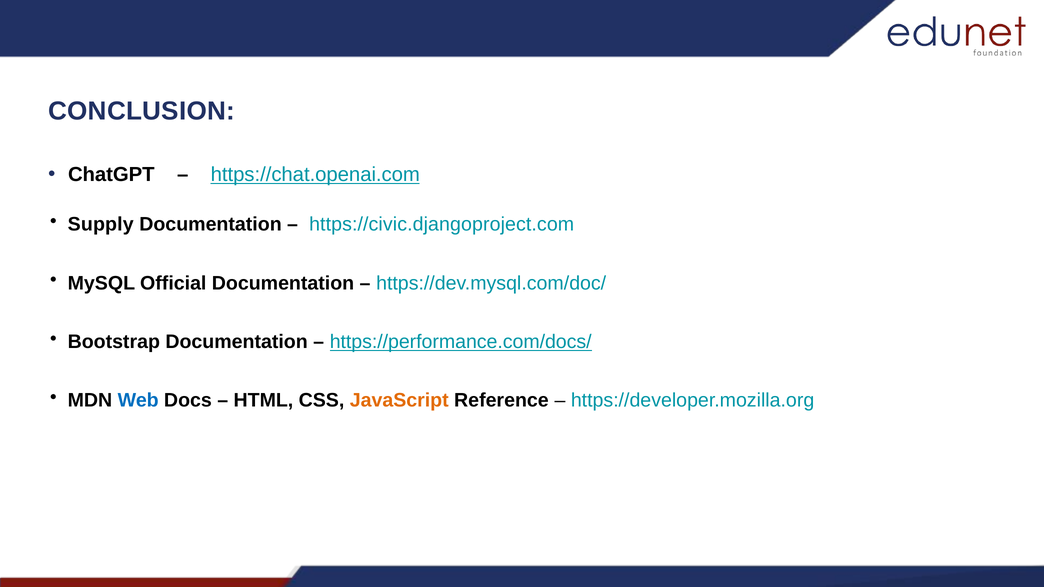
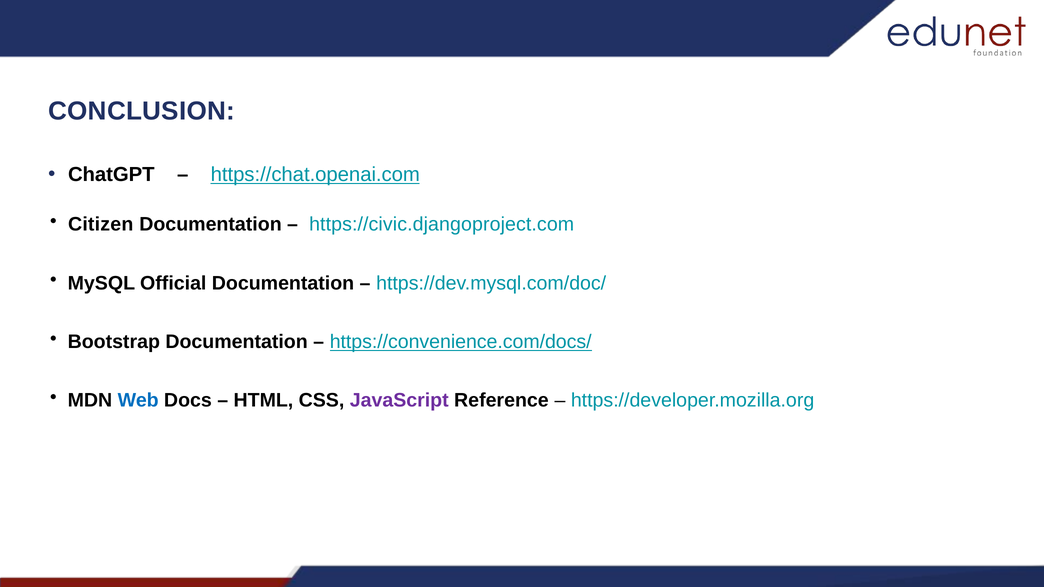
Supply: Supply -> Citizen
https://performance.com/docs/: https://performance.com/docs/ -> https://convenience.com/docs/
JavaScript colour: orange -> purple
